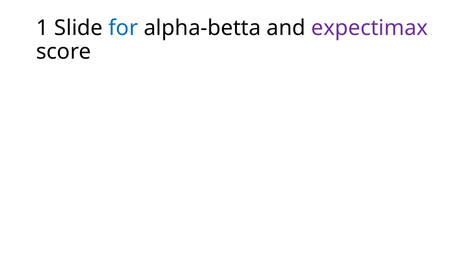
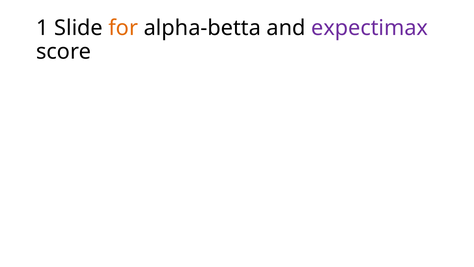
for colour: blue -> orange
